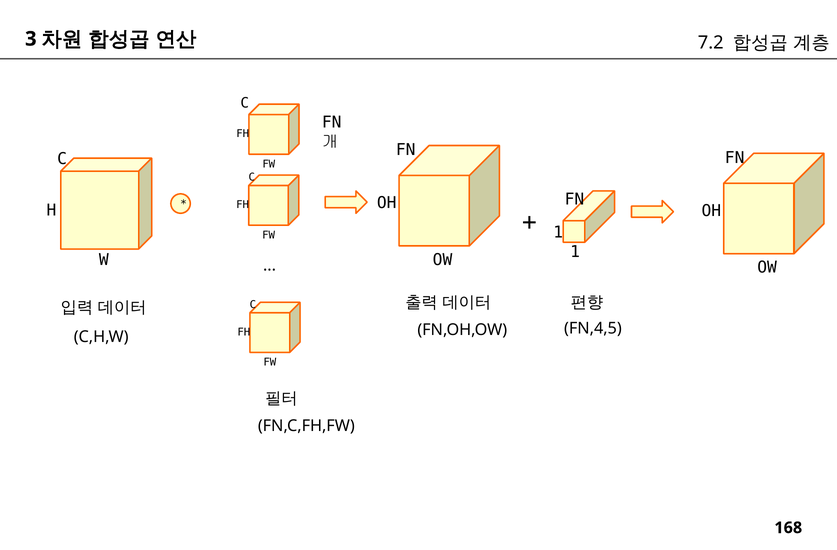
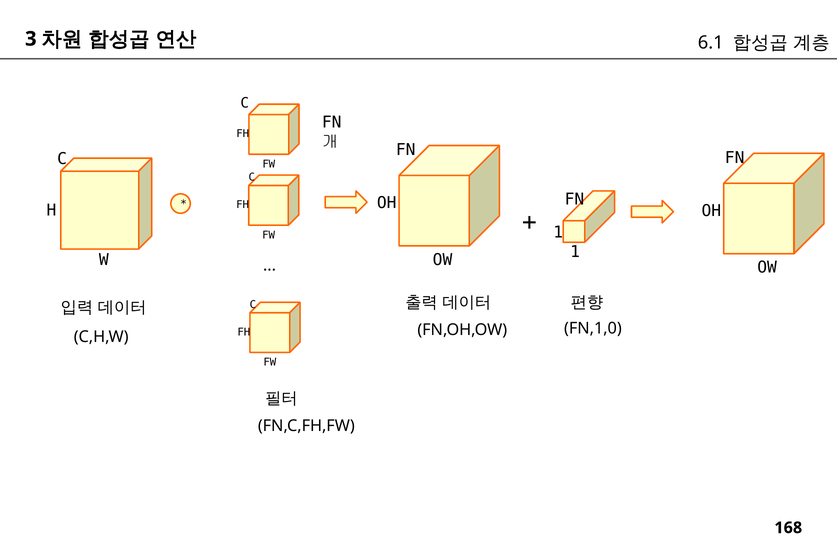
7.2: 7.2 -> 6.1
FN,4,5: FN,4,5 -> FN,1,0
